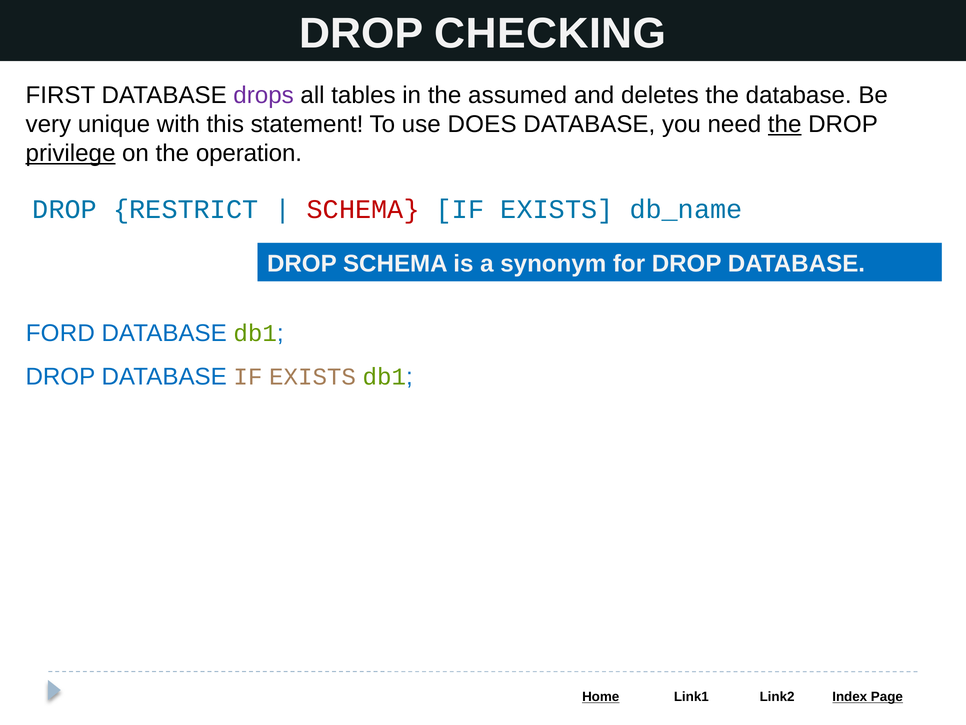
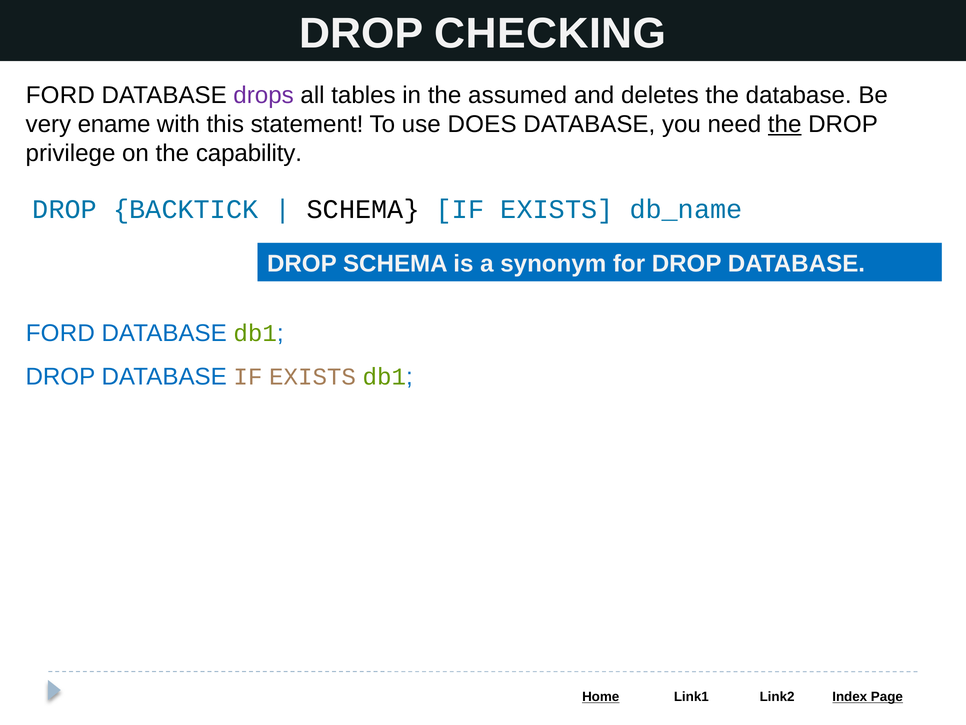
FIRST at (60, 95): FIRST -> FORD
unique: unique -> ename
privilege underline: present -> none
operation: operation -> capability
RESTRICT: RESTRICT -> BACKTICK
SCHEMA at (363, 209) colour: red -> black
